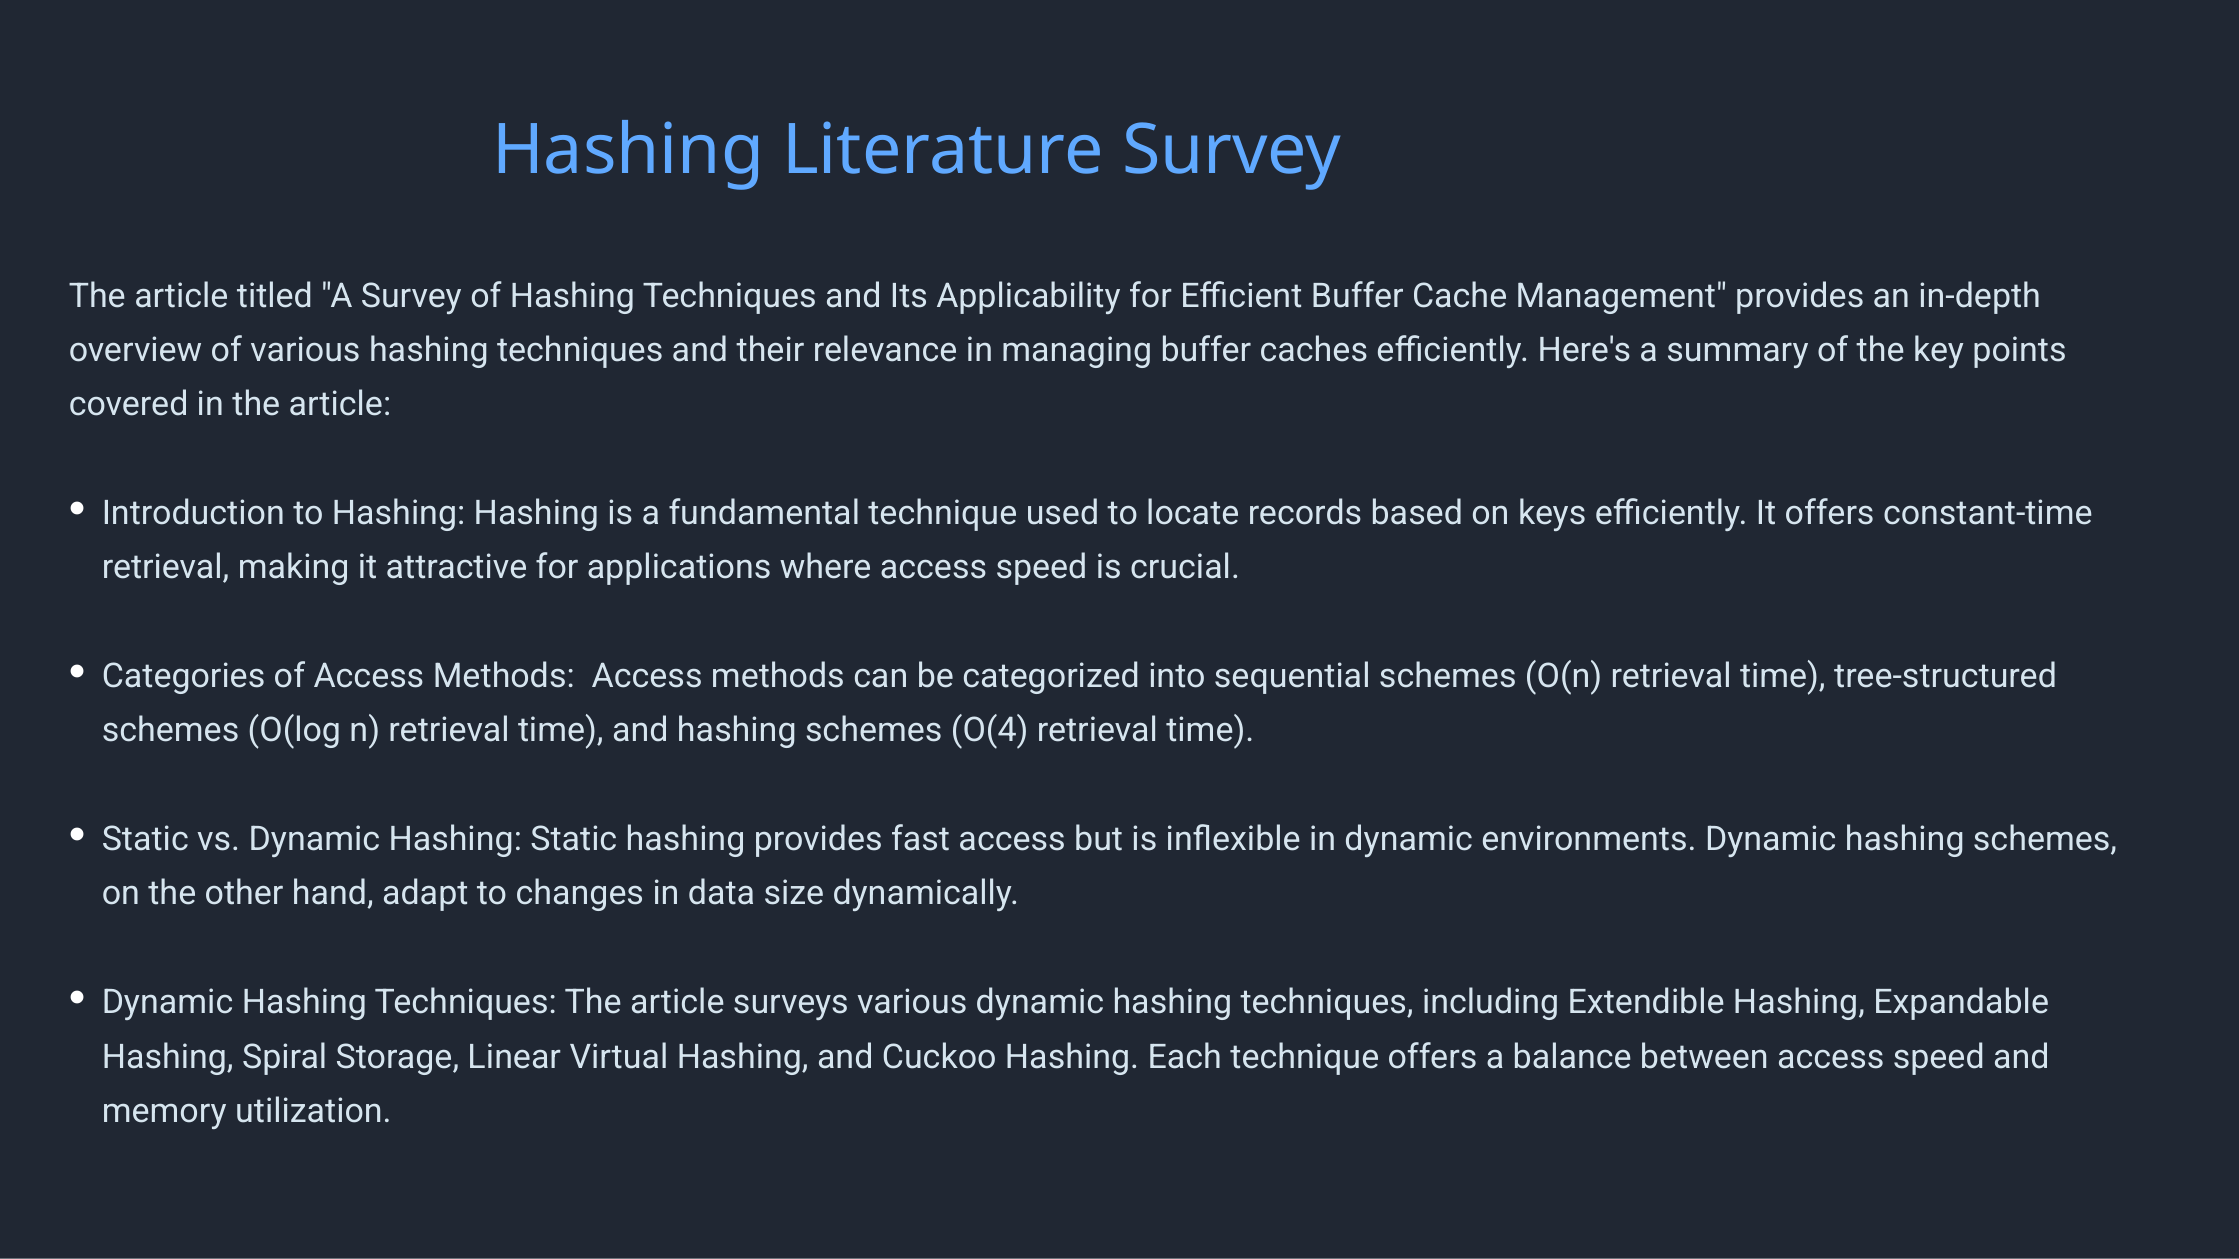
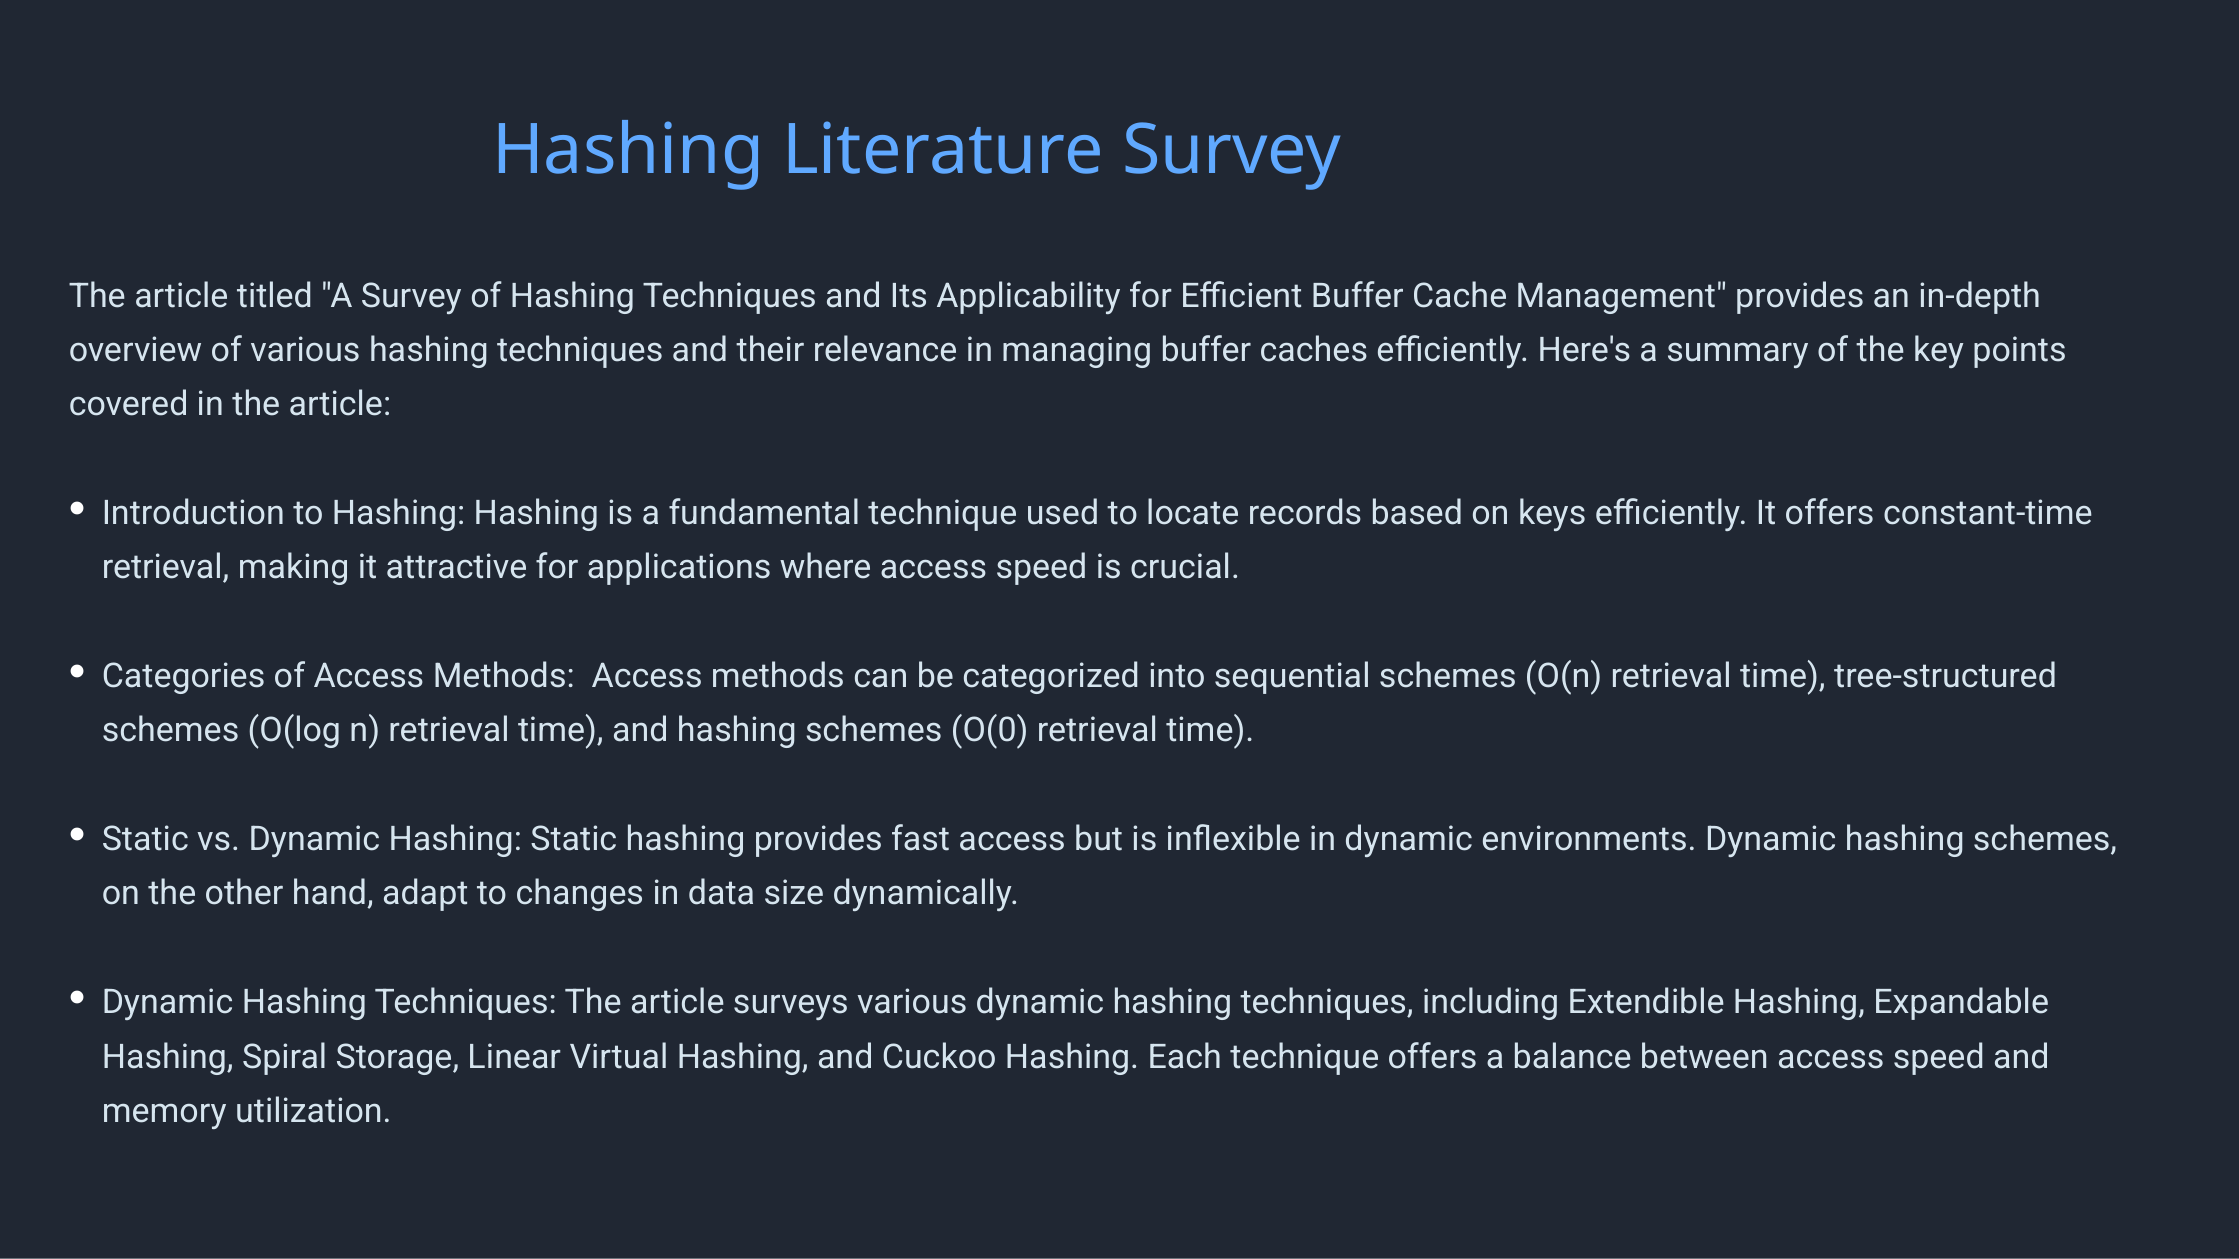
O(4: O(4 -> O(0
